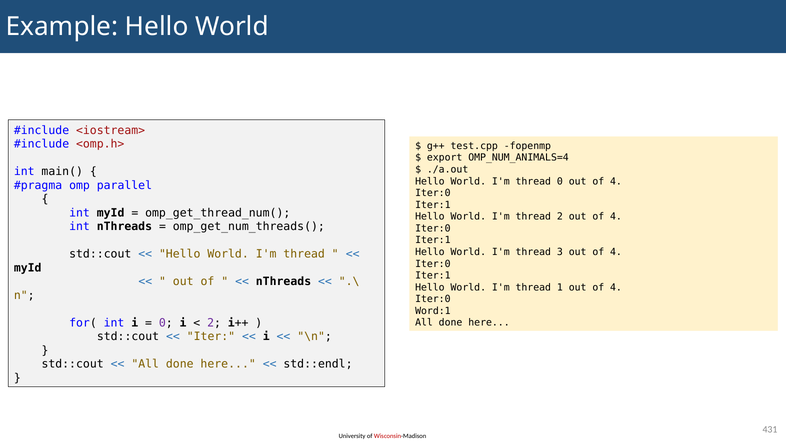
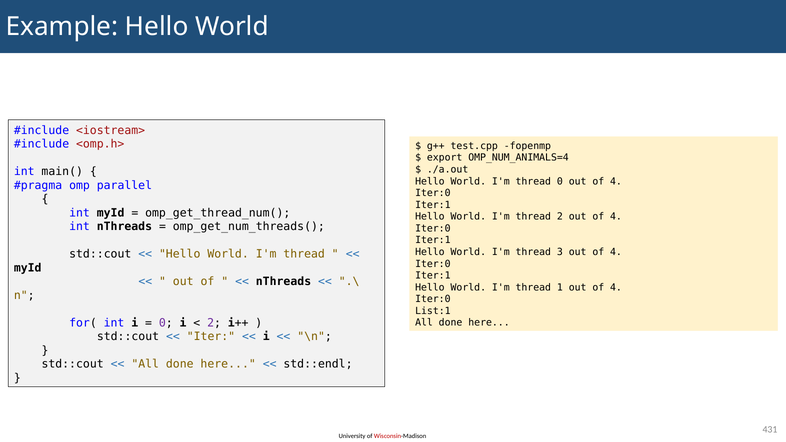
Word:1: Word:1 -> List:1
